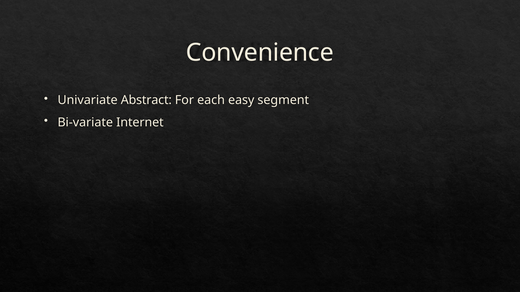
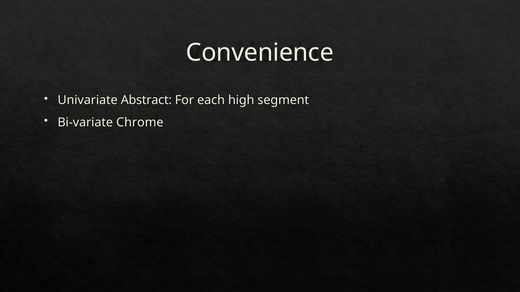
easy: easy -> high
Internet: Internet -> Chrome
